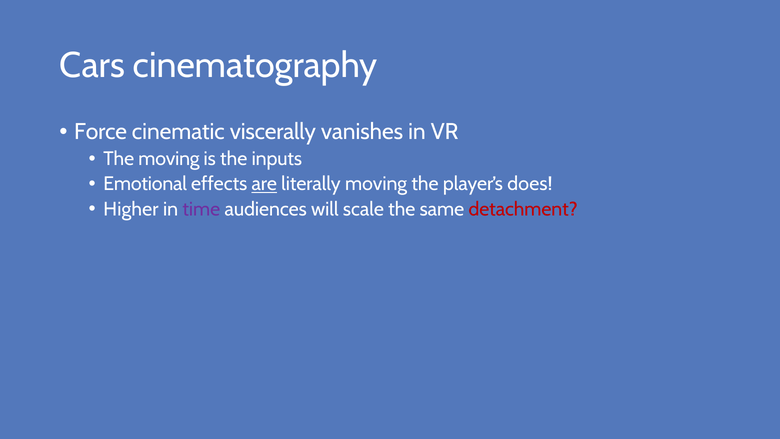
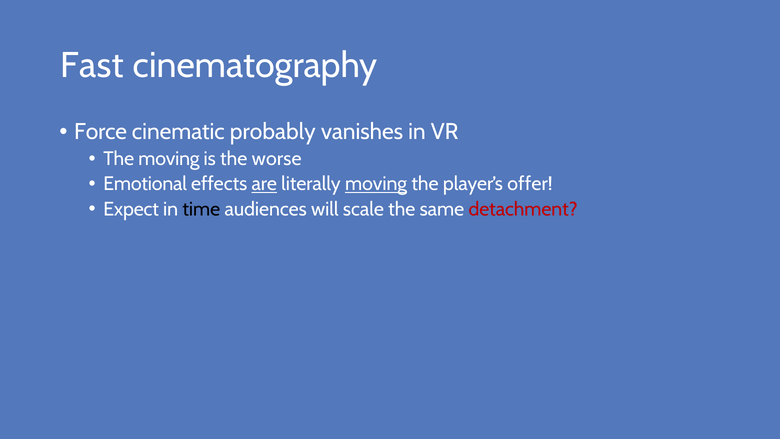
Cars: Cars -> Fast
viscerally: viscerally -> probably
inputs: inputs -> worse
moving at (376, 184) underline: none -> present
does: does -> offer
Higher: Higher -> Expect
time colour: purple -> black
